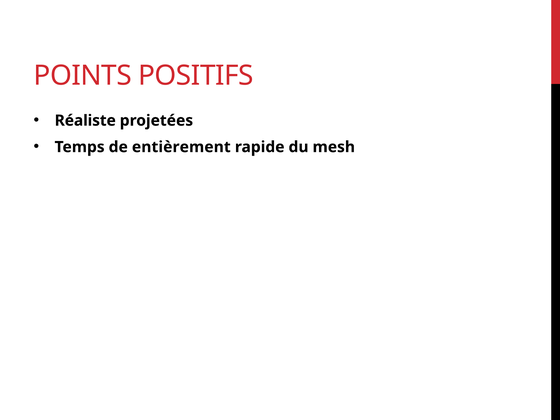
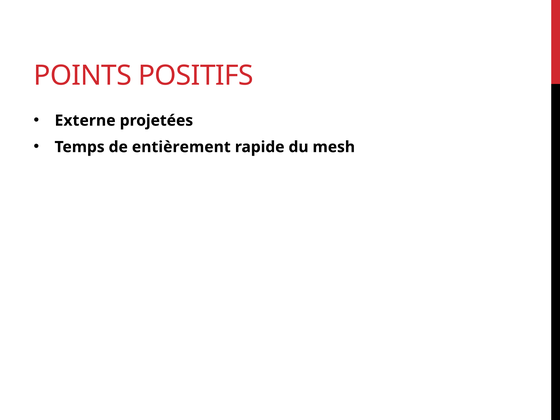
Réaliste: Réaliste -> Externe
